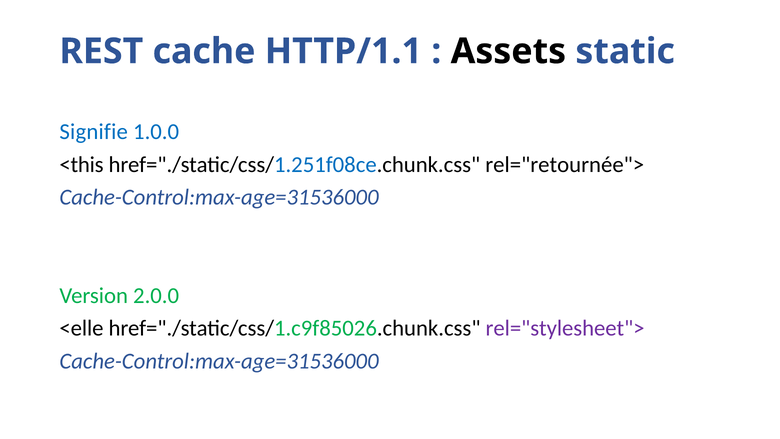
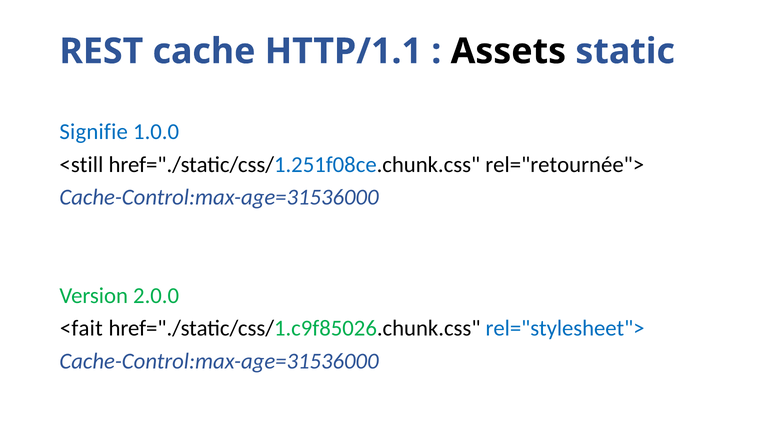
<this: <this -> <still
<elle: <elle -> <fait
rel="stylesheet"> colour: purple -> blue
